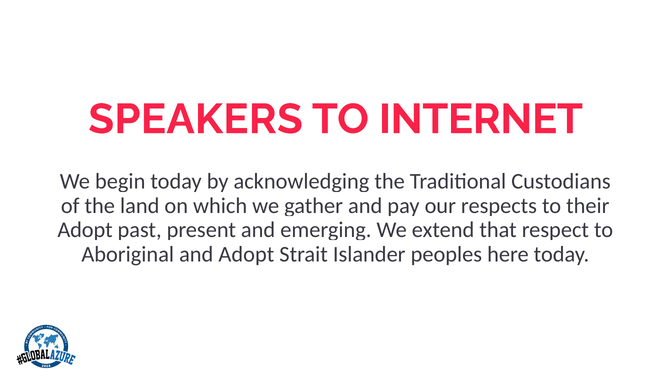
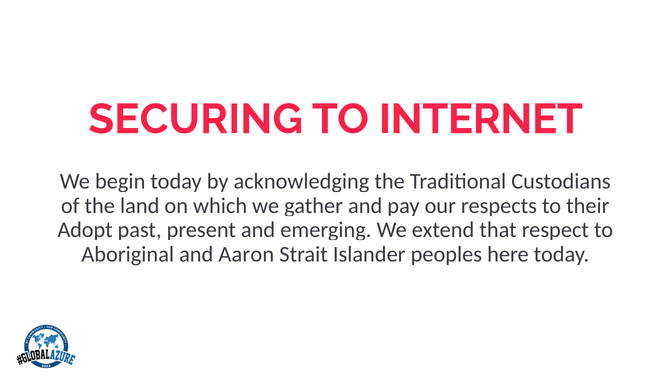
SPEAKERS: SPEAKERS -> SECURING
and Adopt: Adopt -> Aaron
